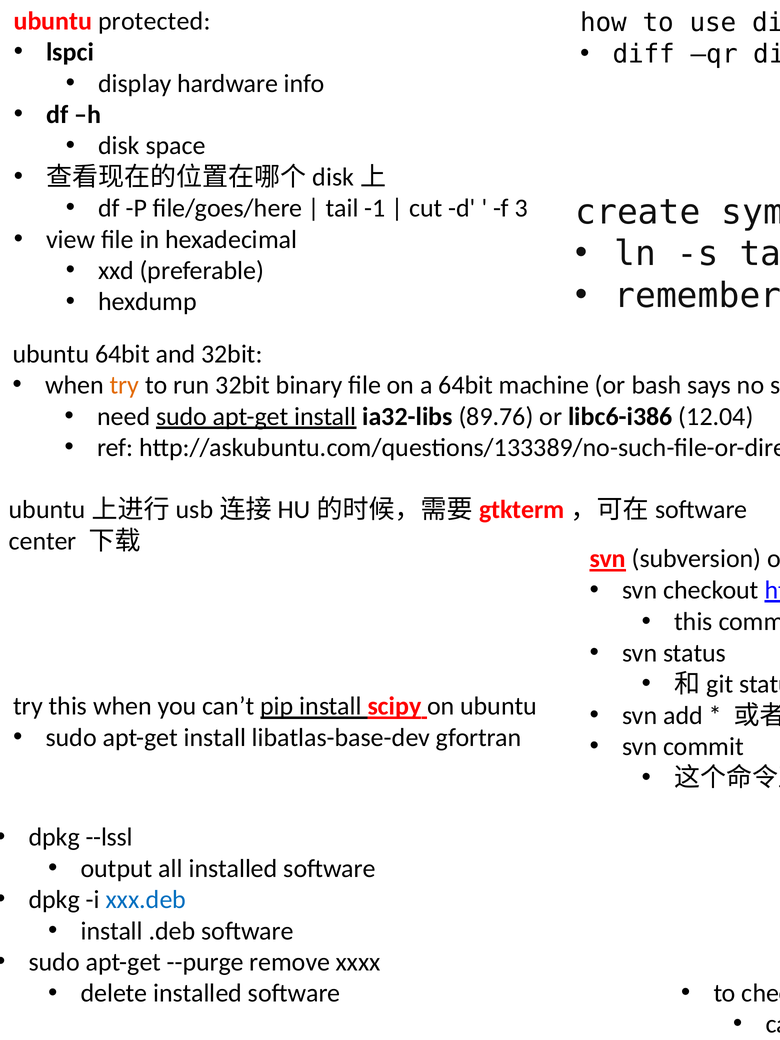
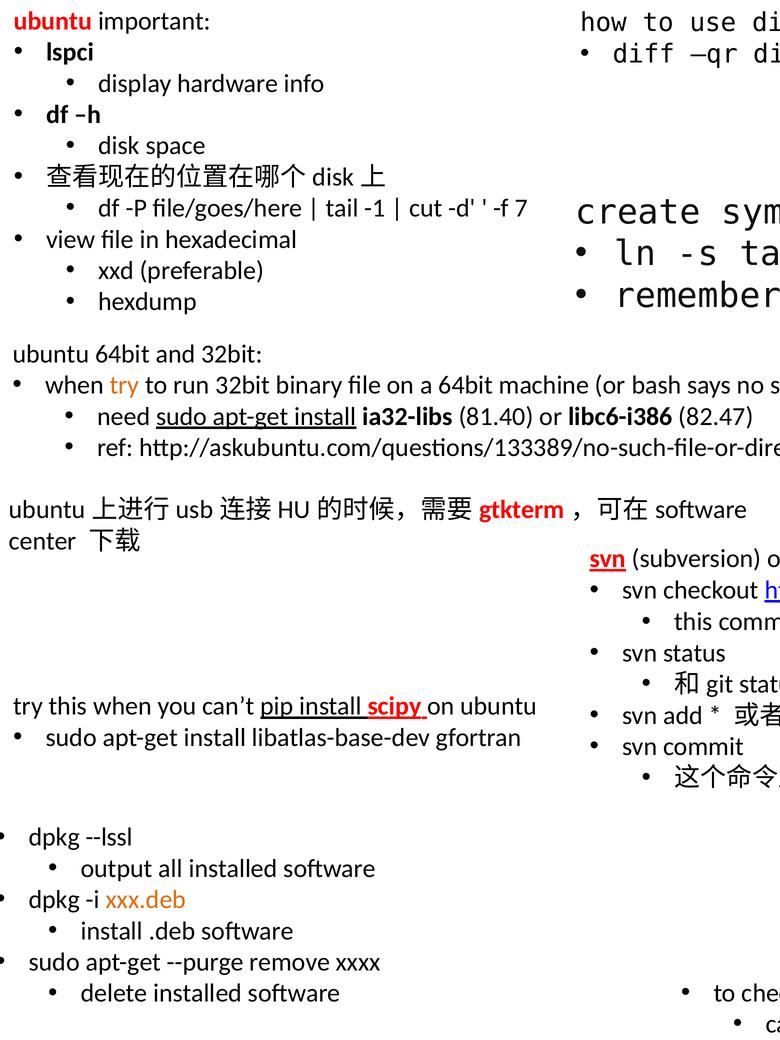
protected: protected -> important
3: 3 -> 7
89.76: 89.76 -> 81.40
12.04: 12.04 -> 82.47
xxx.deb colour: blue -> orange
